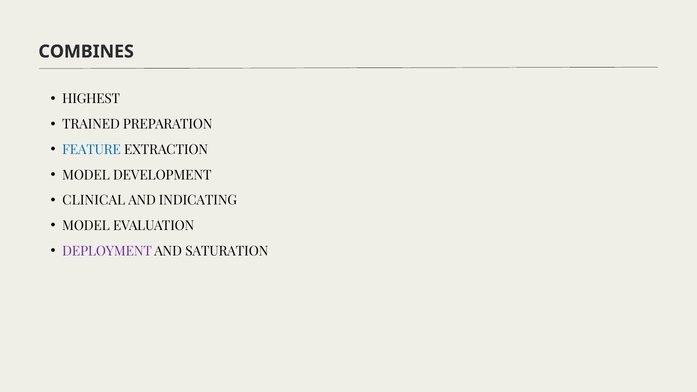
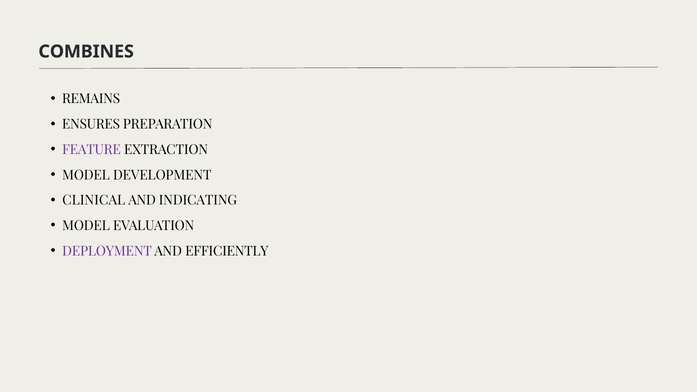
HIGHEST: HIGHEST -> REMAINS
TRAINED: TRAINED -> ENSURES
FEATURE colour: blue -> purple
SATURATION: SATURATION -> EFFICIENTLY
